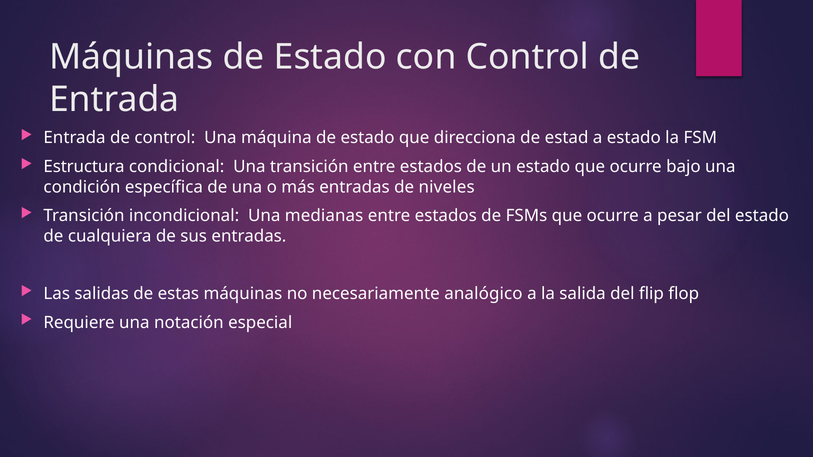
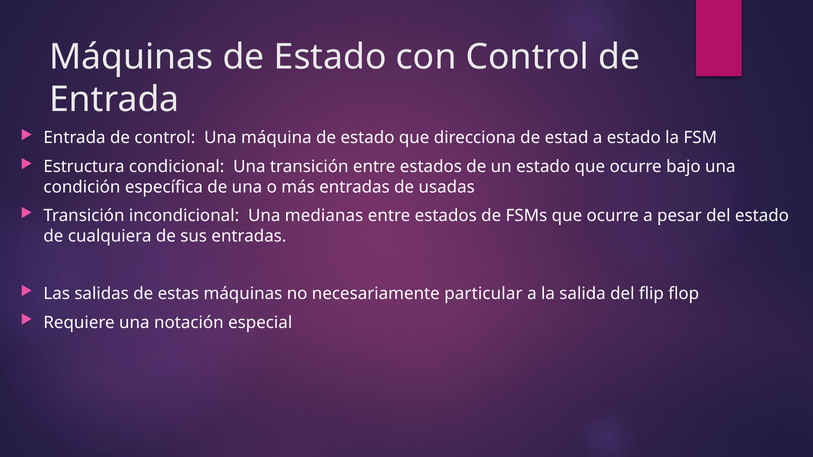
niveles: niveles -> usadas
analógico: analógico -> particular
